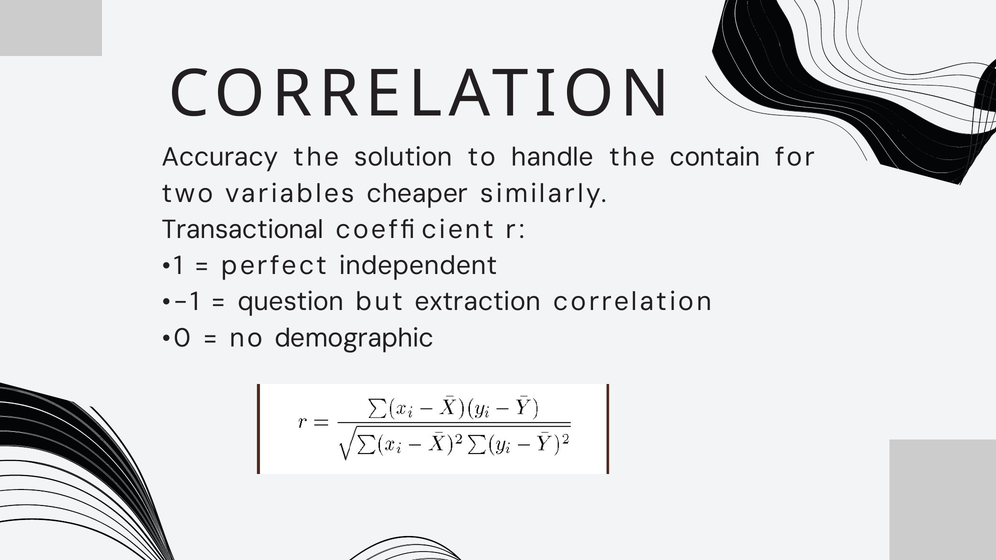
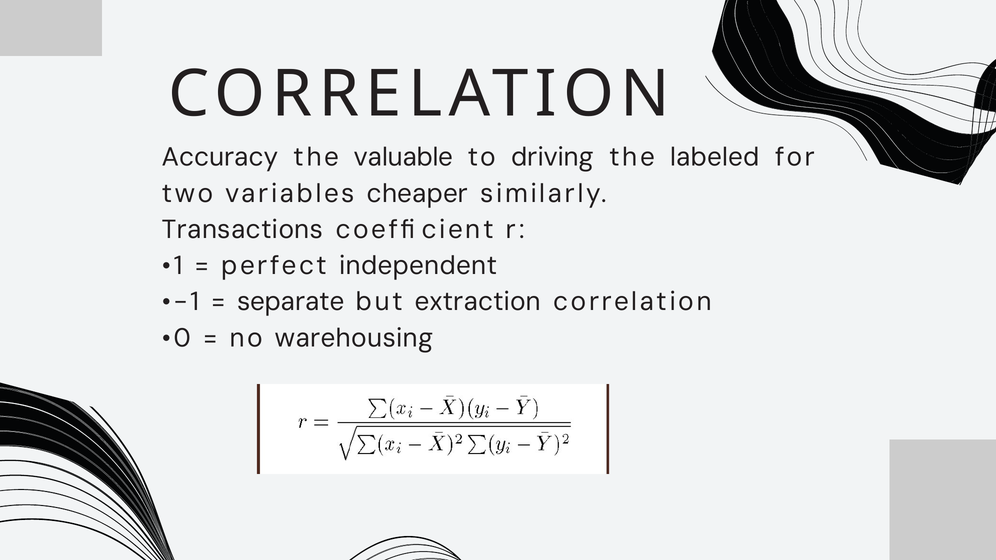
solution: solution -> valuable
handle: handle -> driving
contain: contain -> labeled
Transactional: Transactional -> Transactions
question: question -> separate
demographic: demographic -> warehousing
